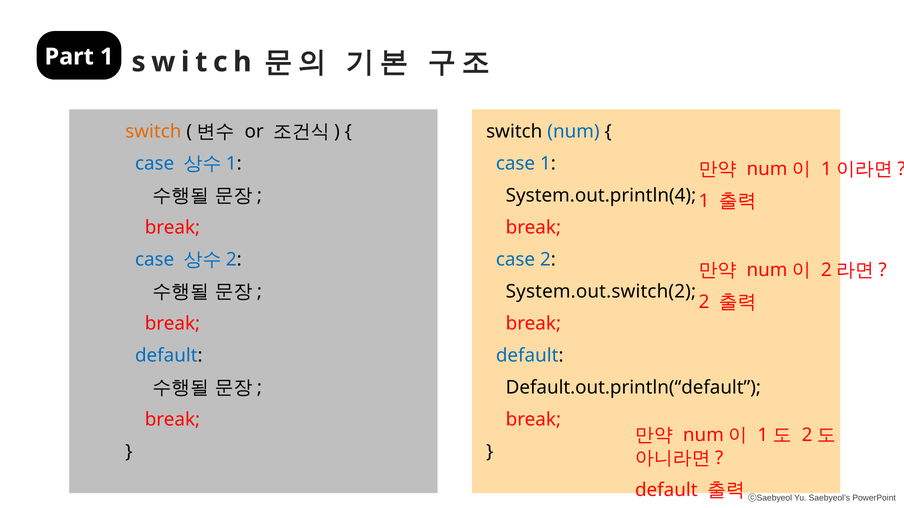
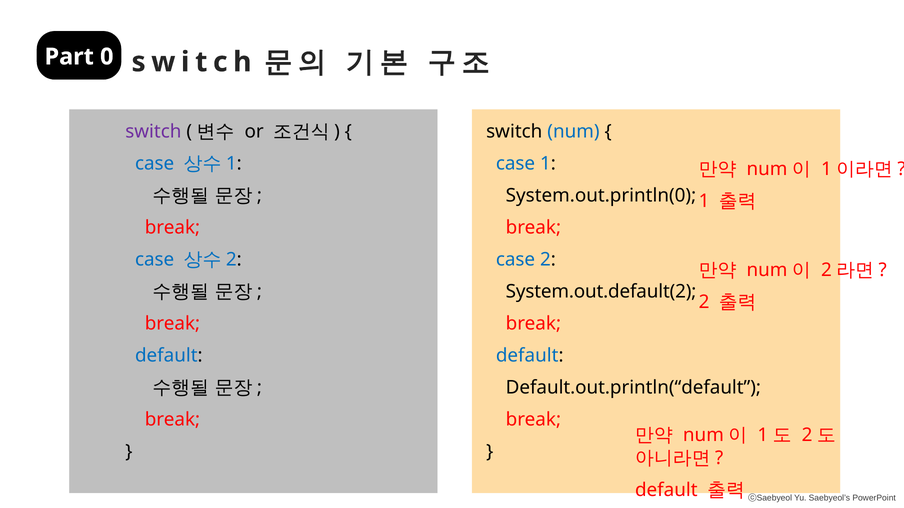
Part 1: 1 -> 0
switch at (153, 132) colour: orange -> purple
System.out.println(4: System.out.println(4 -> System.out.println(0
System.out.switch(2: System.out.switch(2 -> System.out.default(2
